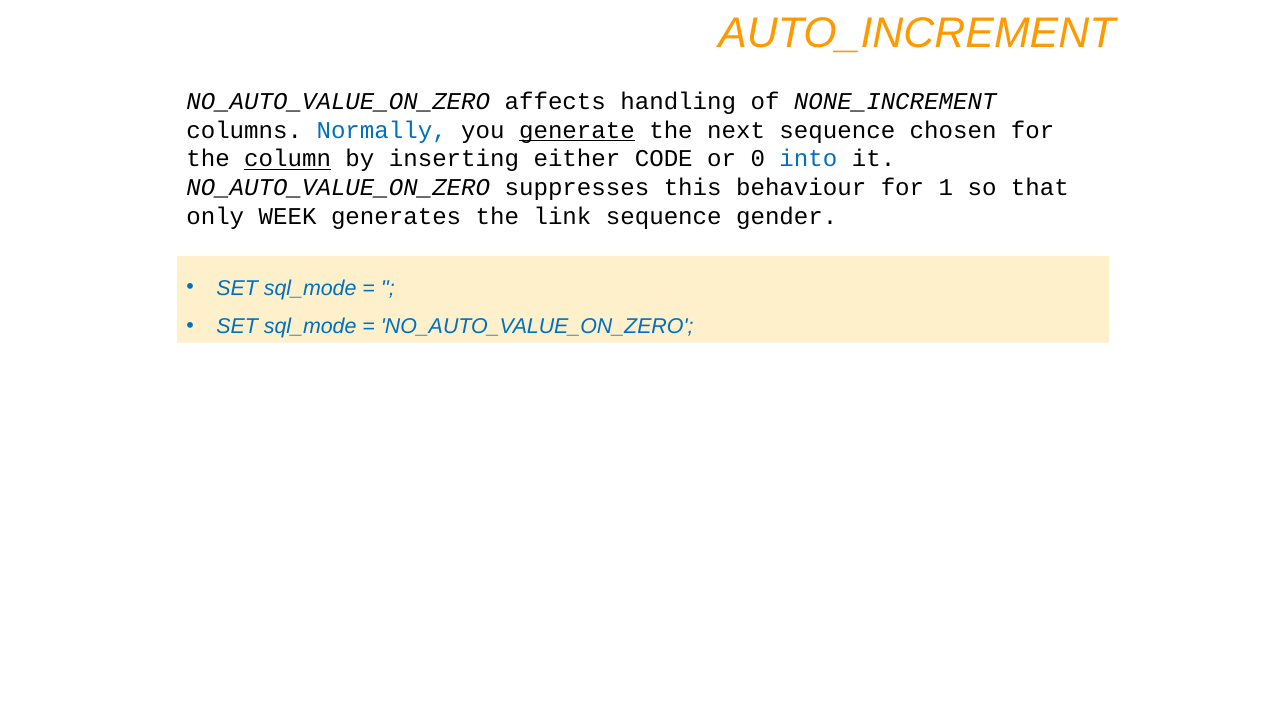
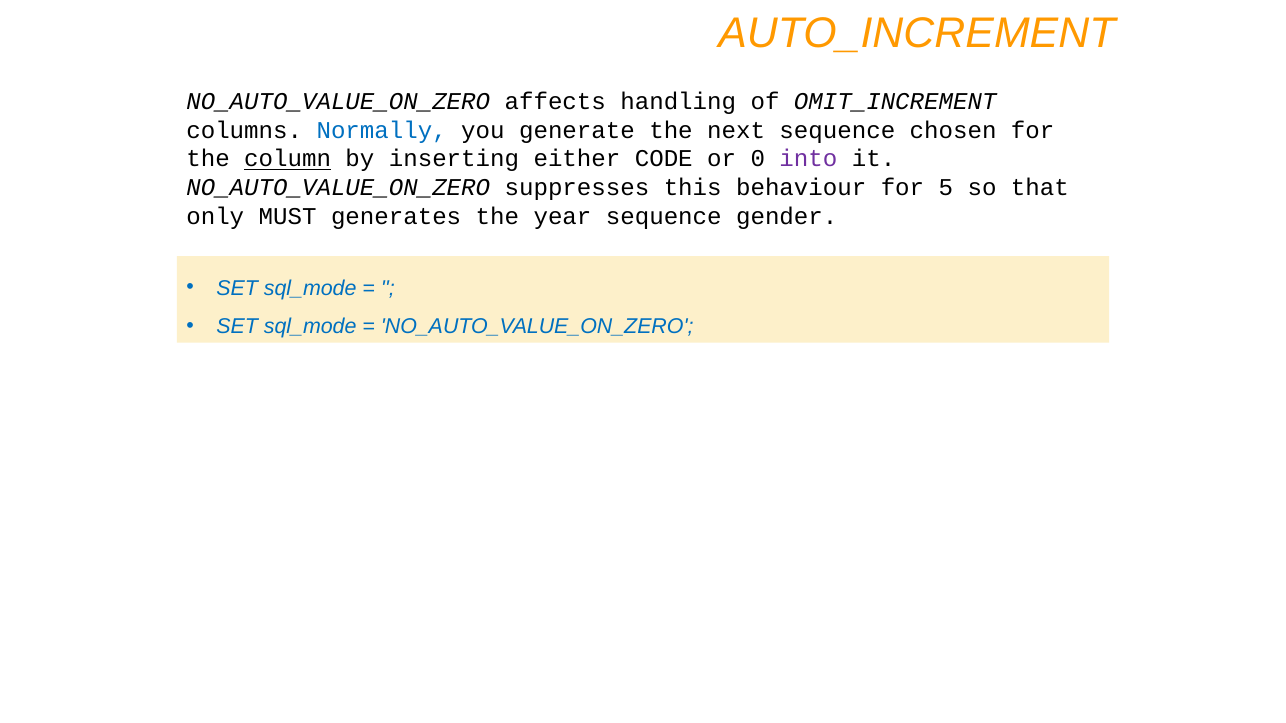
NONE_INCREMENT: NONE_INCREMENT -> OMIT_INCREMENT
generate underline: present -> none
into colour: blue -> purple
1: 1 -> 5
WEEK: WEEK -> MUST
link: link -> year
